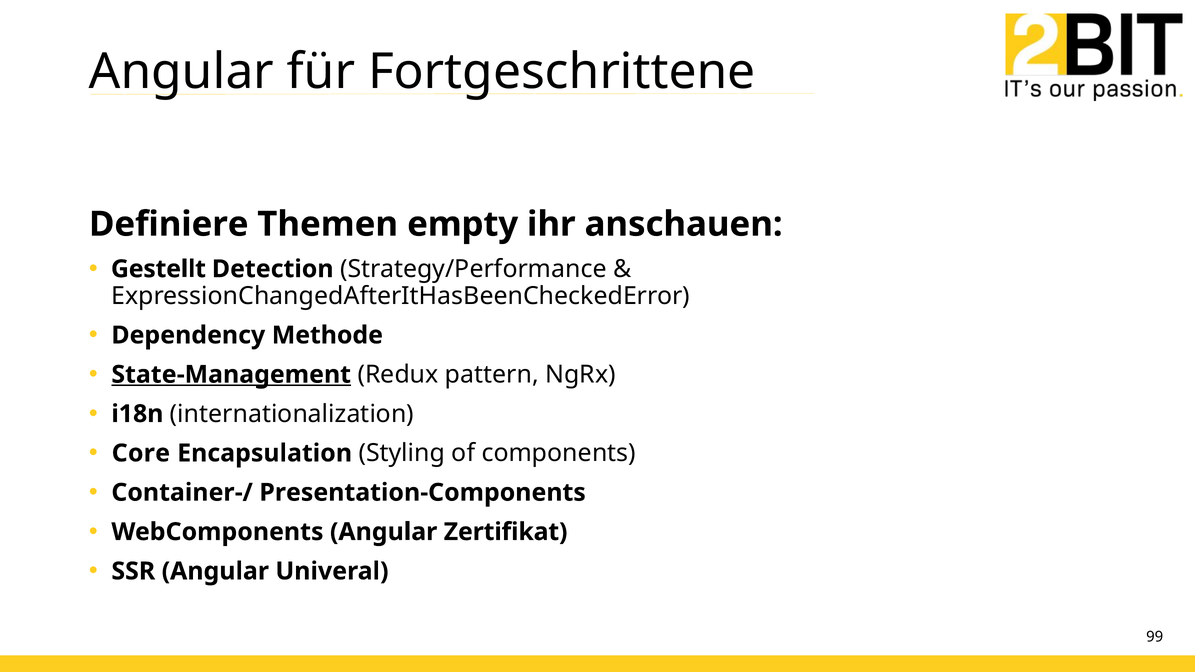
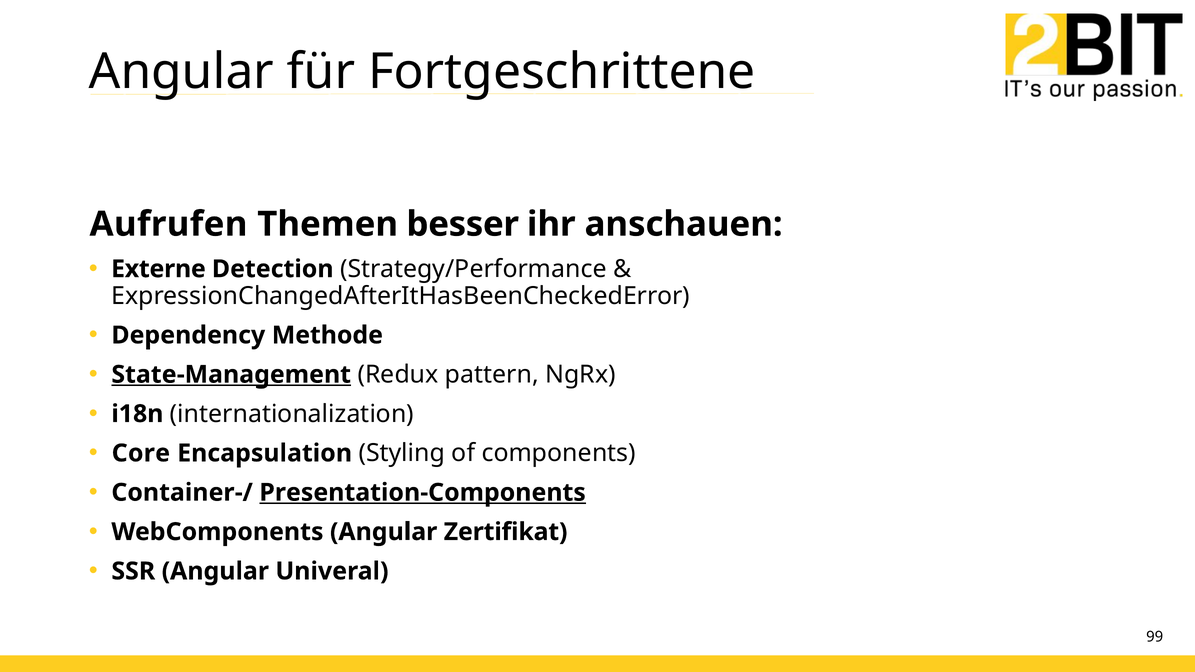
Definiere: Definiere -> Aufrufen
empty: empty -> besser
Gestellt: Gestellt -> Externe
Presentation-Components underline: none -> present
